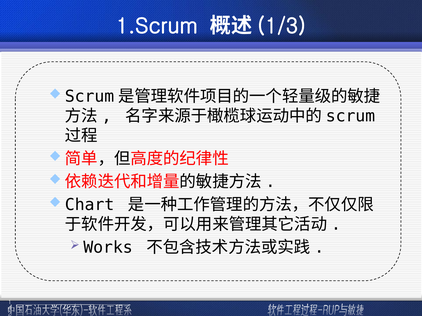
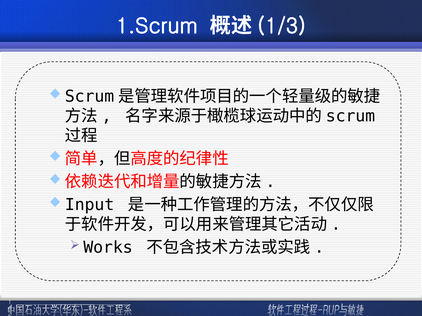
Chart: Chart -> Input
